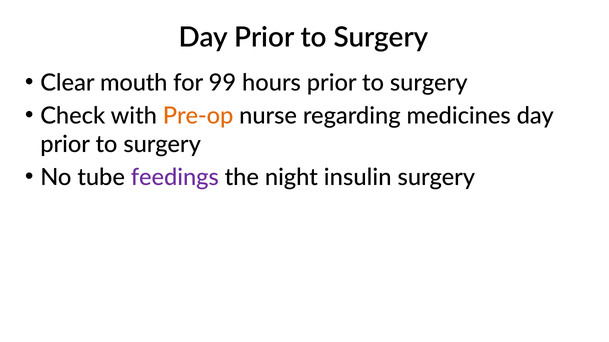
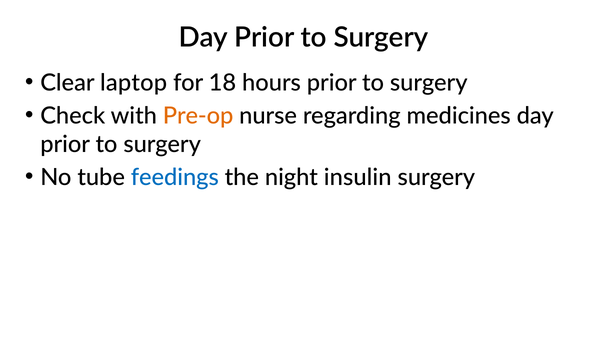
mouth: mouth -> laptop
99: 99 -> 18
feedings colour: purple -> blue
